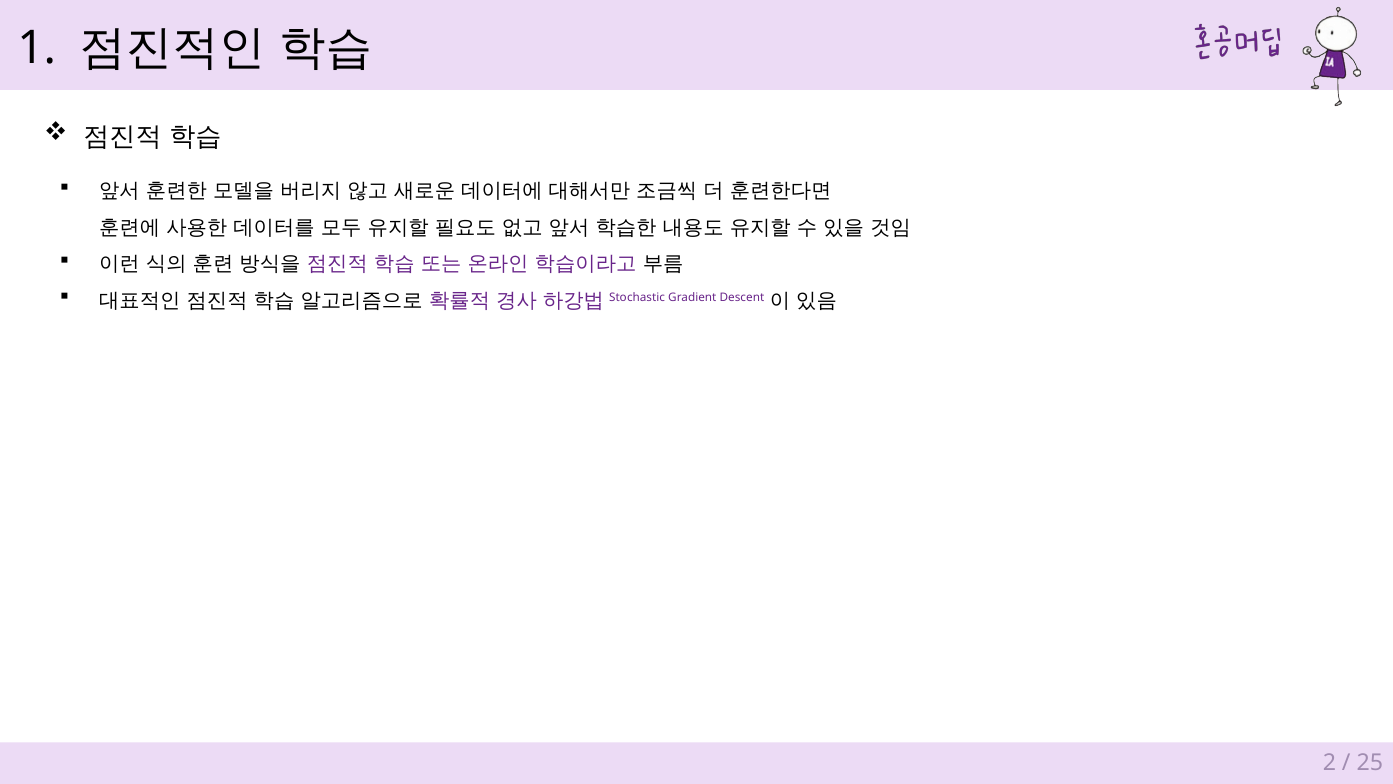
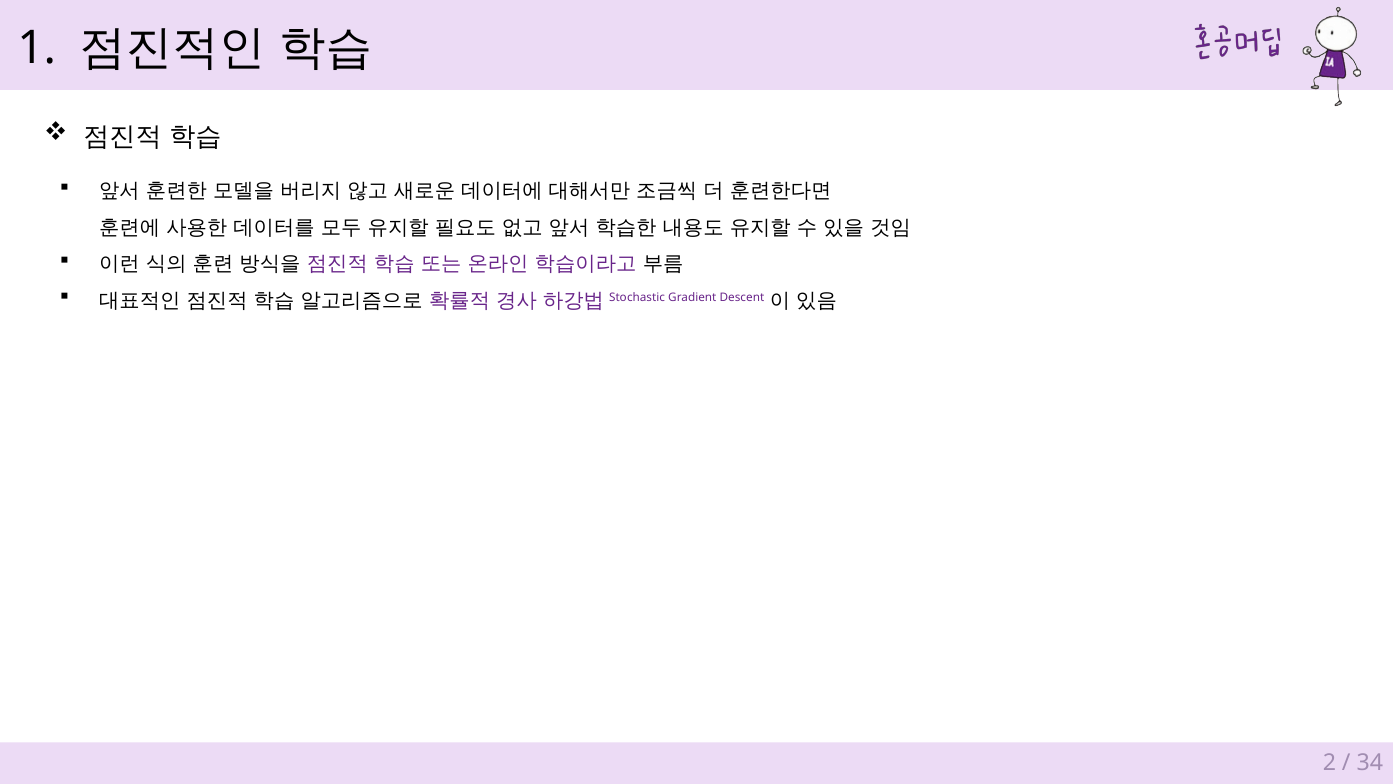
25: 25 -> 34
